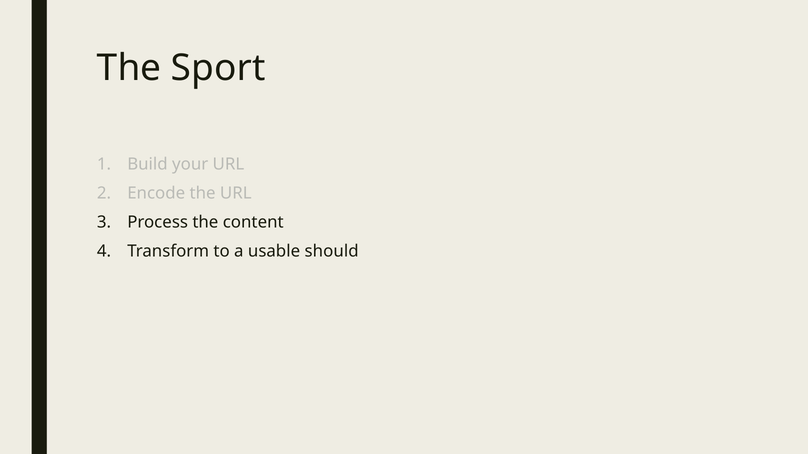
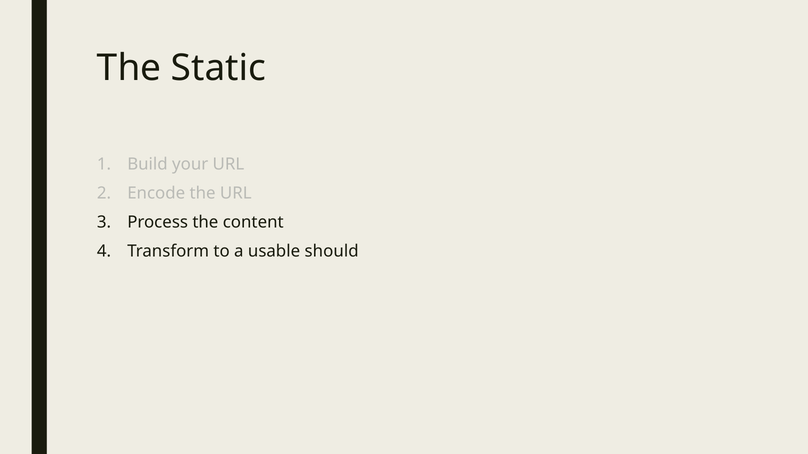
Sport: Sport -> Static
